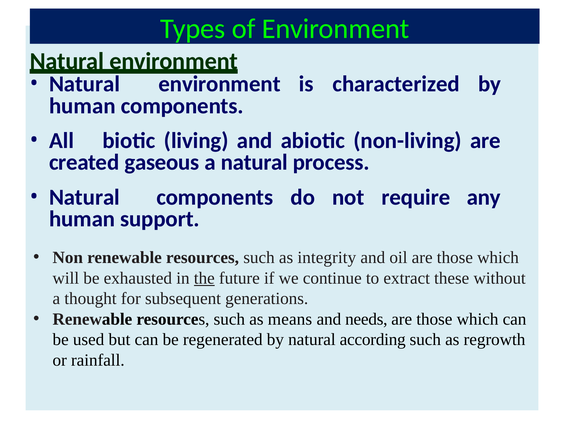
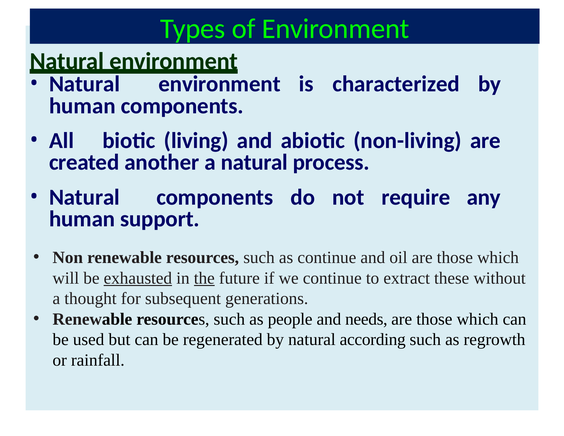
gaseous: gaseous -> another
as integrity: integrity -> continue
exhausted underline: none -> present
means: means -> people
